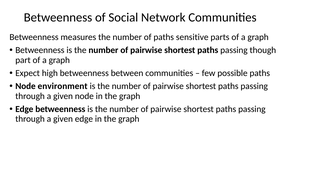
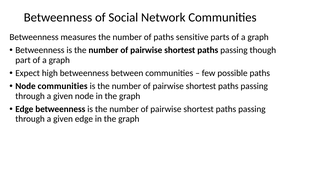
Node environment: environment -> communities
